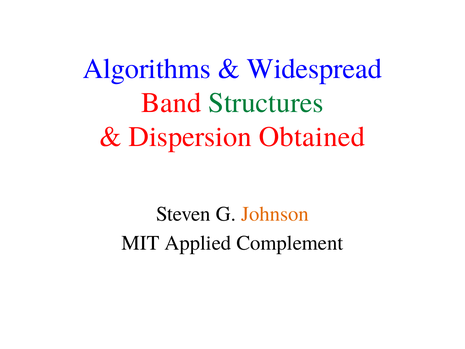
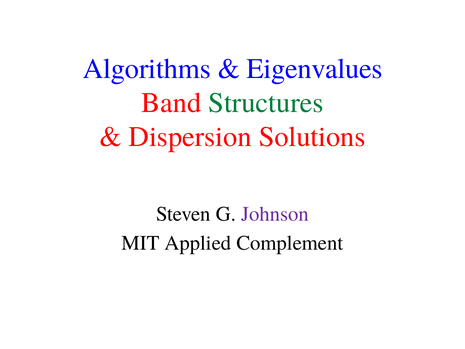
Widespread: Widespread -> Eigenvalues
Obtained: Obtained -> Solutions
Johnson colour: orange -> purple
